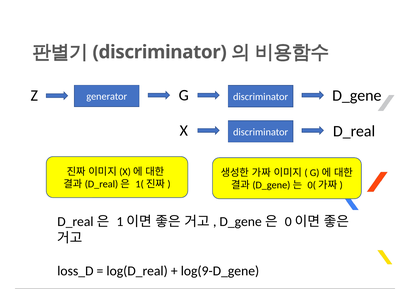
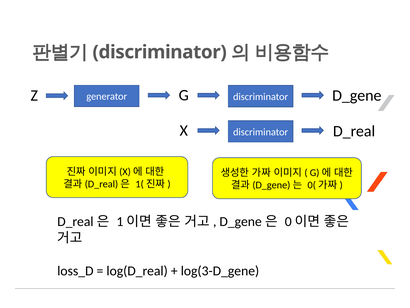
log(9-D_gene: log(9-D_gene -> log(3-D_gene
